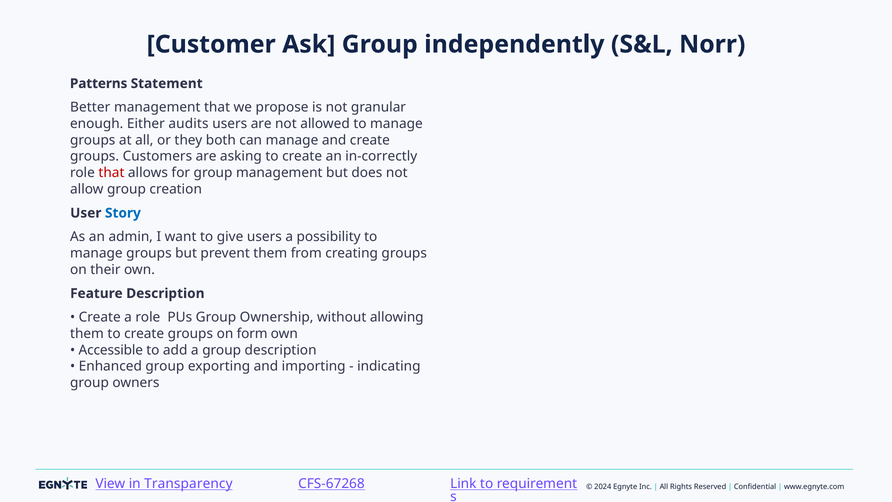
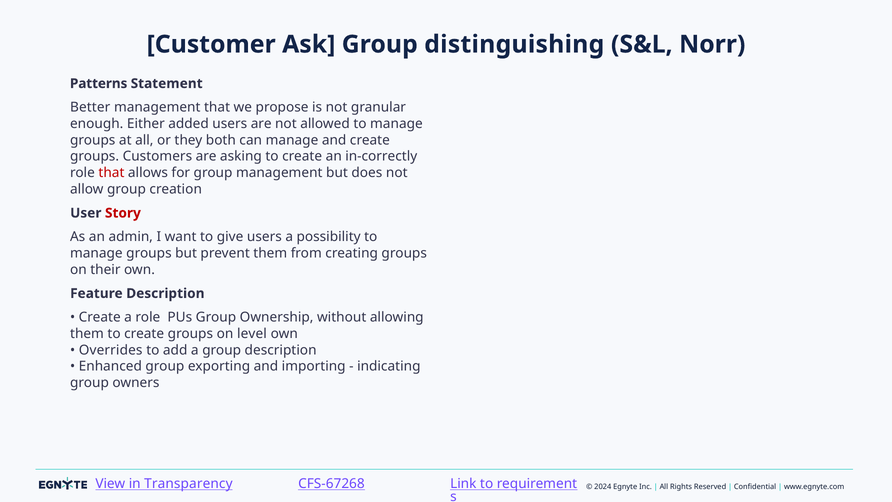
independently: independently -> distinguishing
audits: audits -> added
Story colour: blue -> red
form: form -> level
Accessible: Accessible -> Overrides
